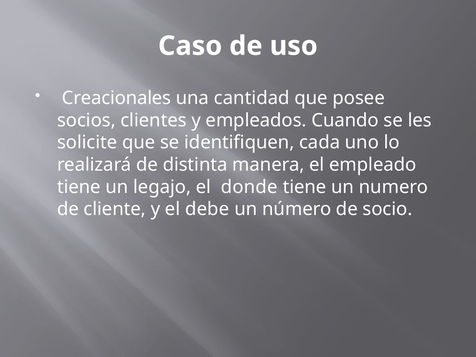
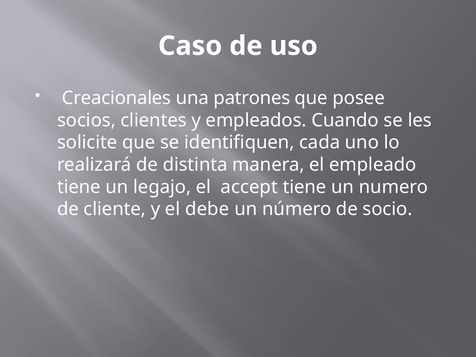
cantidad: cantidad -> patrones
donde: donde -> accept
